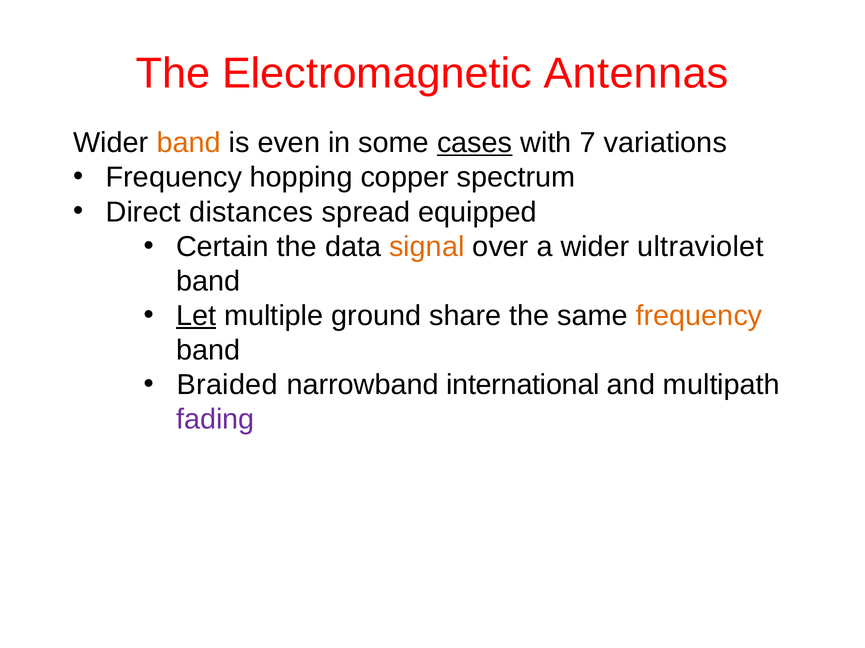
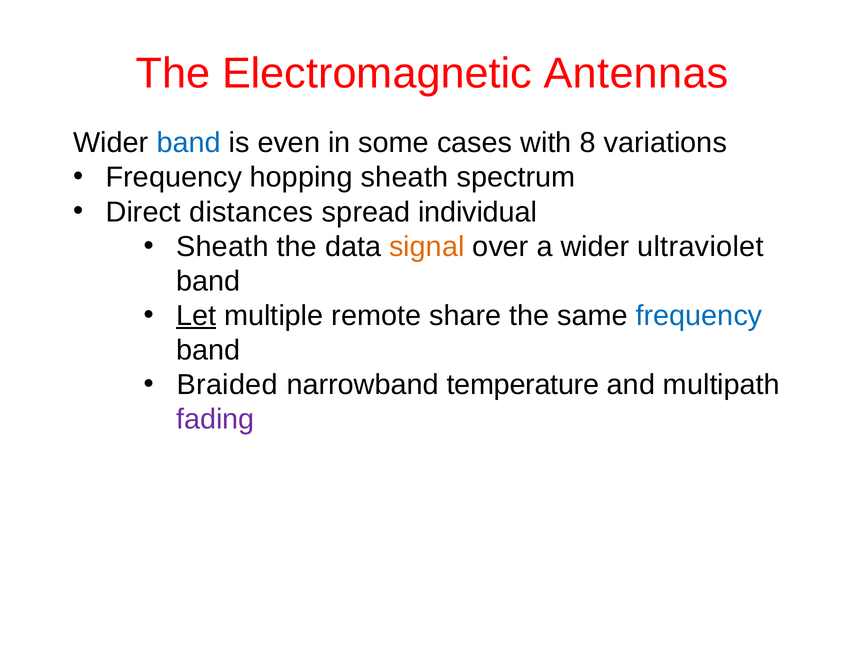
band at (189, 143) colour: orange -> blue
cases underline: present -> none
7: 7 -> 8
hopping copper: copper -> sheath
equipped: equipped -> individual
Certain at (222, 247): Certain -> Sheath
ground: ground -> remote
frequency at (699, 316) colour: orange -> blue
international: international -> temperature
